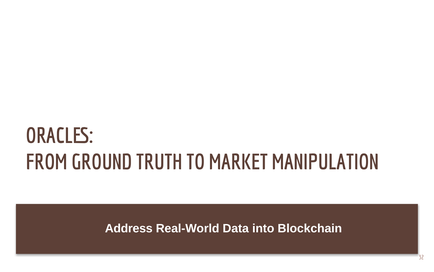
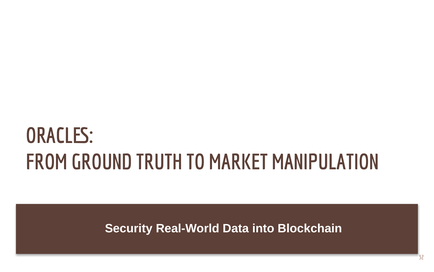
Address: Address -> Security
